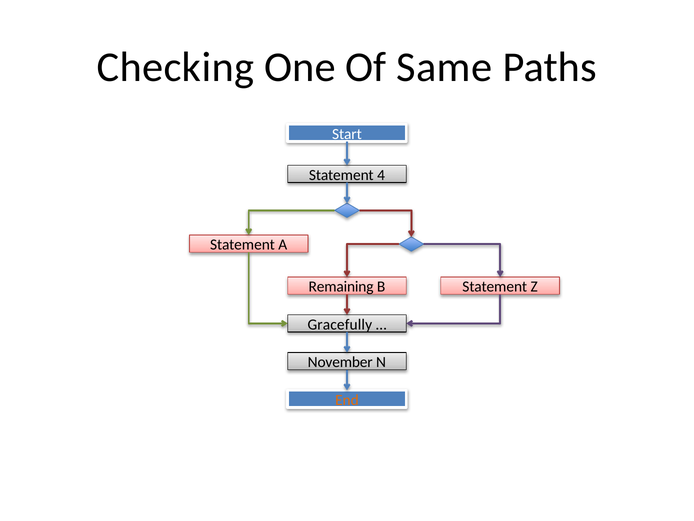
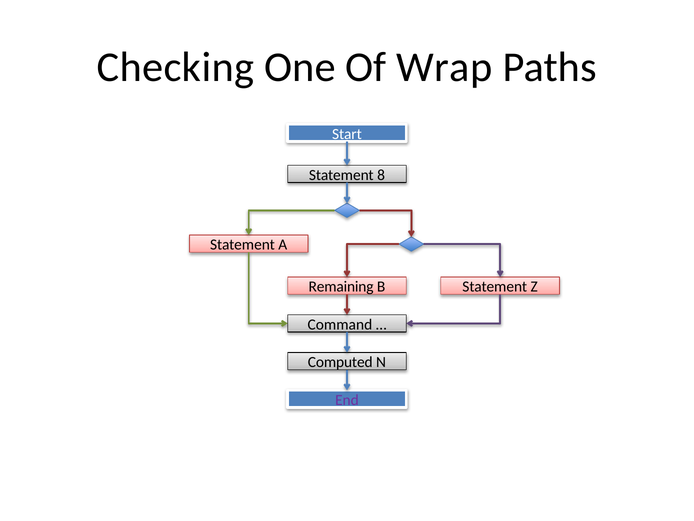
Same: Same -> Wrap
4: 4 -> 8
Gracefully: Gracefully -> Command
November: November -> Computed
End colour: orange -> purple
